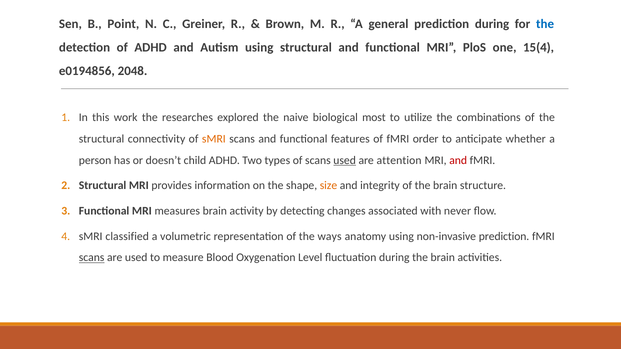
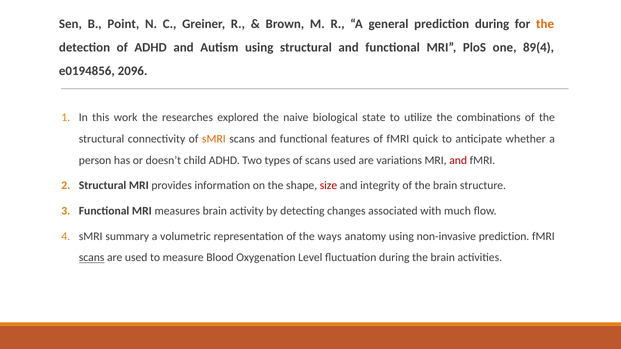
the at (545, 24) colour: blue -> orange
15(4: 15(4 -> 89(4
2048: 2048 -> 2096
most: most -> state
order: order -> quick
used at (345, 160) underline: present -> none
attention: attention -> variations
size colour: orange -> red
never: never -> much
classified: classified -> summary
